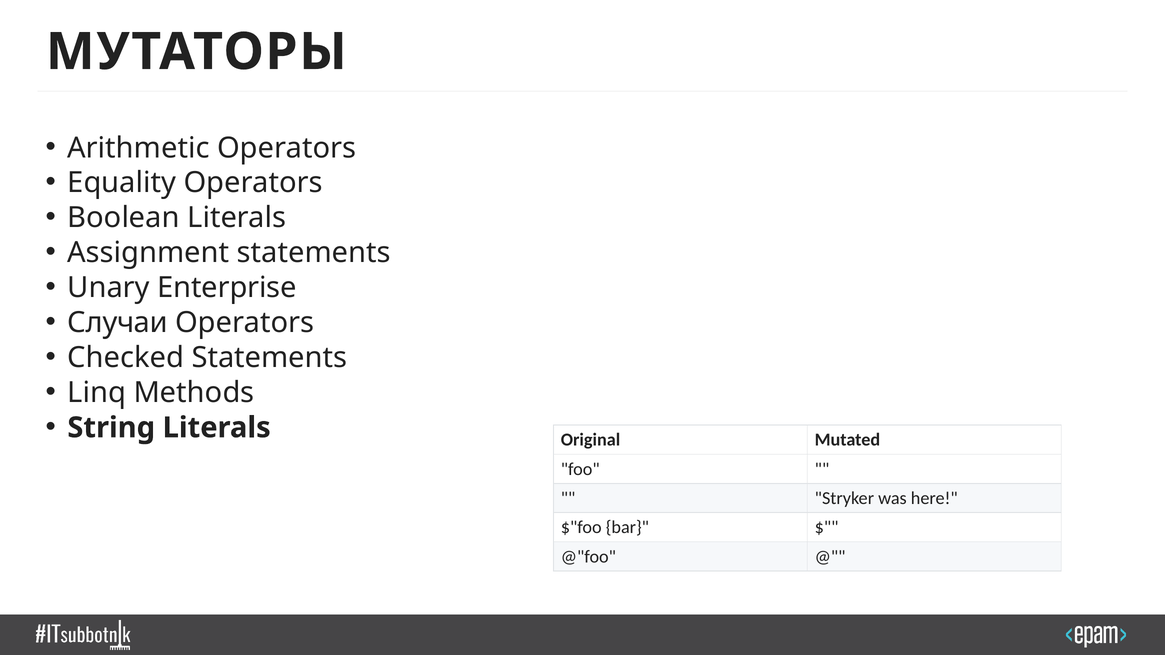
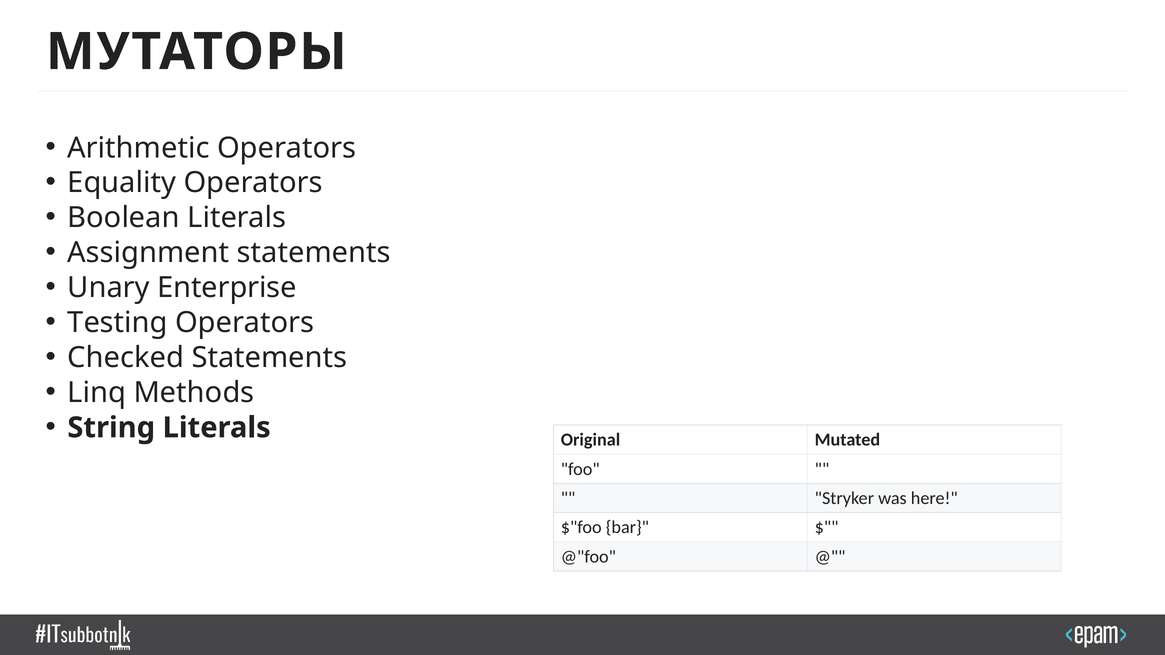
Случаи: Случаи -> Testing
